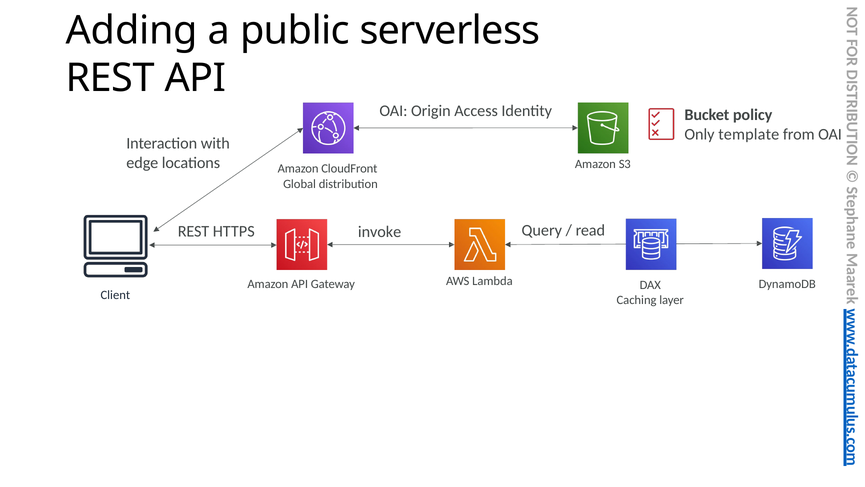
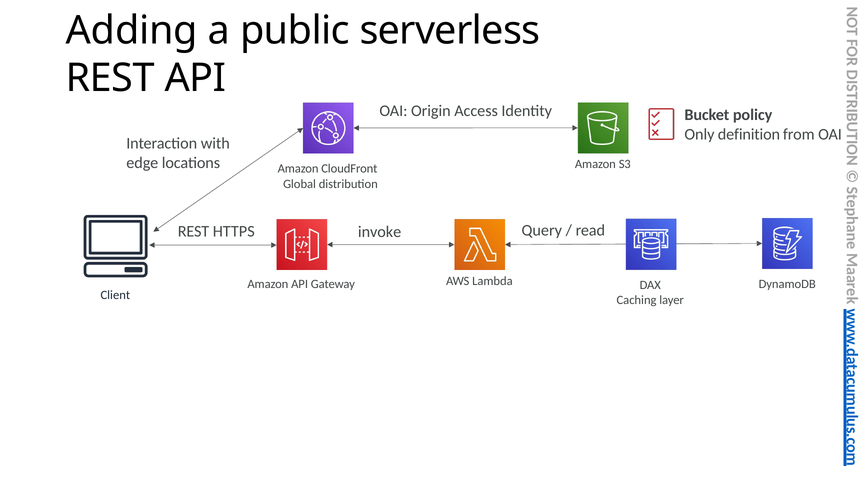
template: template -> definition
